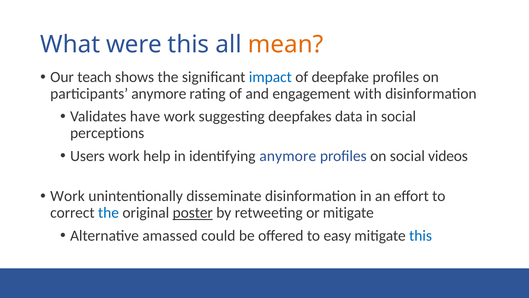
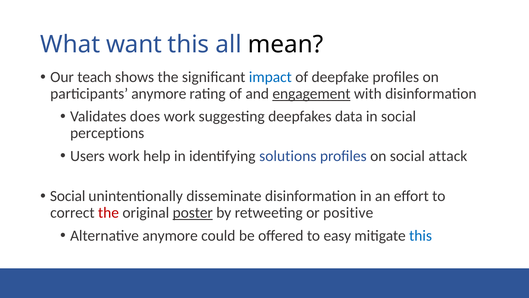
were: were -> want
mean colour: orange -> black
engagement underline: none -> present
have: have -> does
identifying anymore: anymore -> solutions
videos: videos -> attack
Work at (68, 196): Work -> Social
the at (109, 213) colour: blue -> red
or mitigate: mitigate -> positive
Alternative amassed: amassed -> anymore
